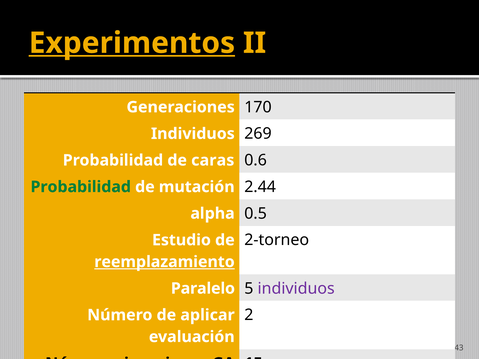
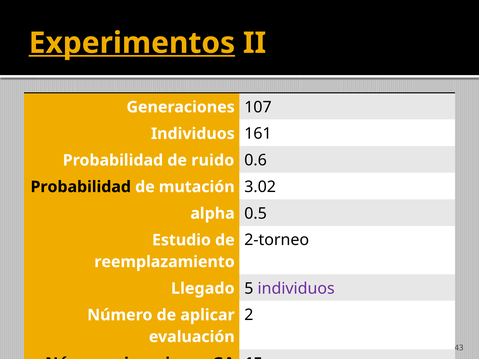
170: 170 -> 107
269: 269 -> 161
caras: caras -> ruido
Probabilidad at (81, 187) colour: green -> black
2.44: 2.44 -> 3.02
reemplazamiento underline: present -> none
Paralelo: Paralelo -> Llegado
